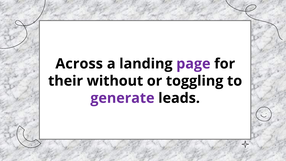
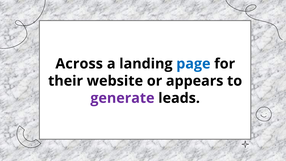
page colour: purple -> blue
without: without -> website
toggling: toggling -> appears
